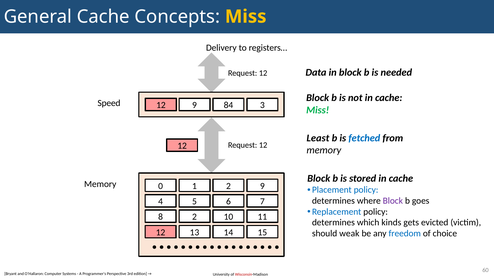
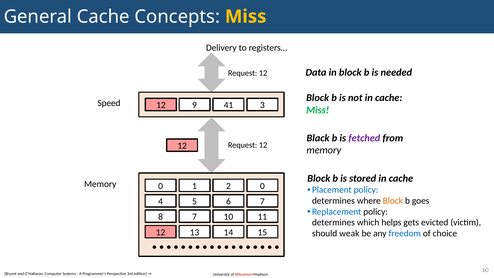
84: 84 -> 41
Least: Least -> Black
fetched colour: blue -> purple
2 9: 9 -> 0
Block at (393, 201) colour: purple -> orange
8 2: 2 -> 7
kinds: kinds -> helps
